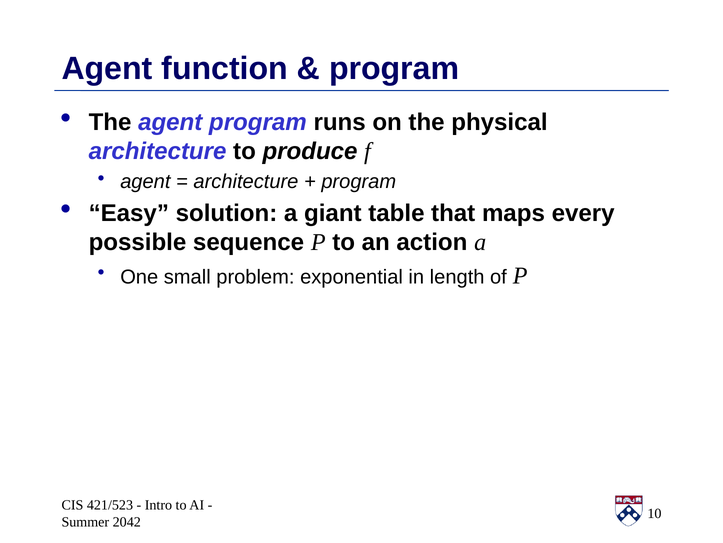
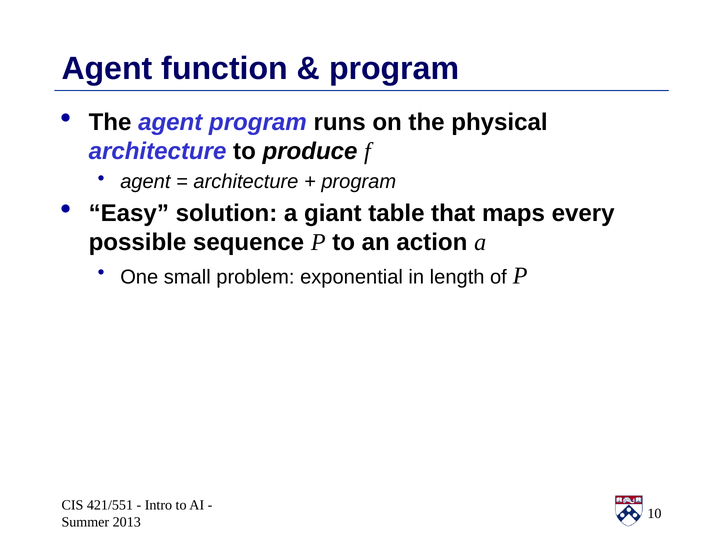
421/523: 421/523 -> 421/551
2042: 2042 -> 2013
